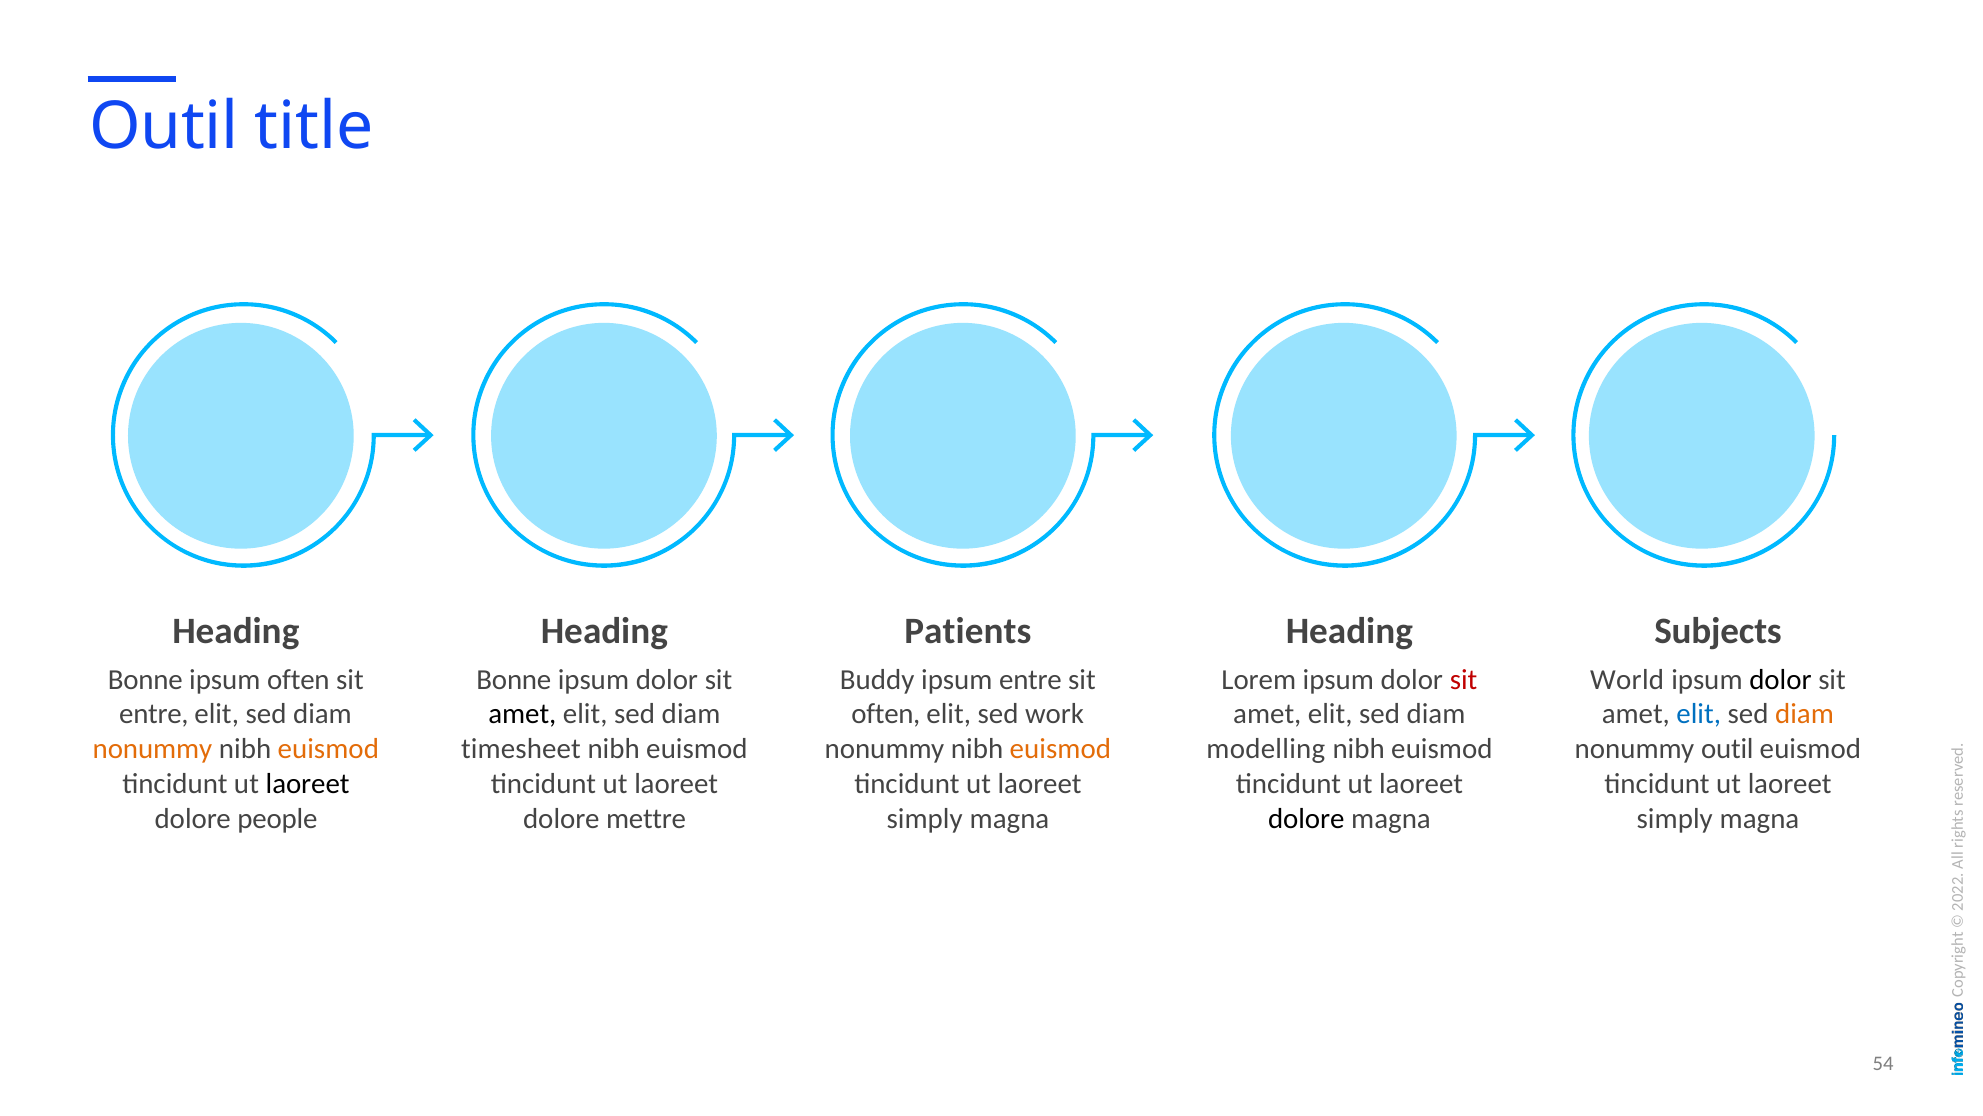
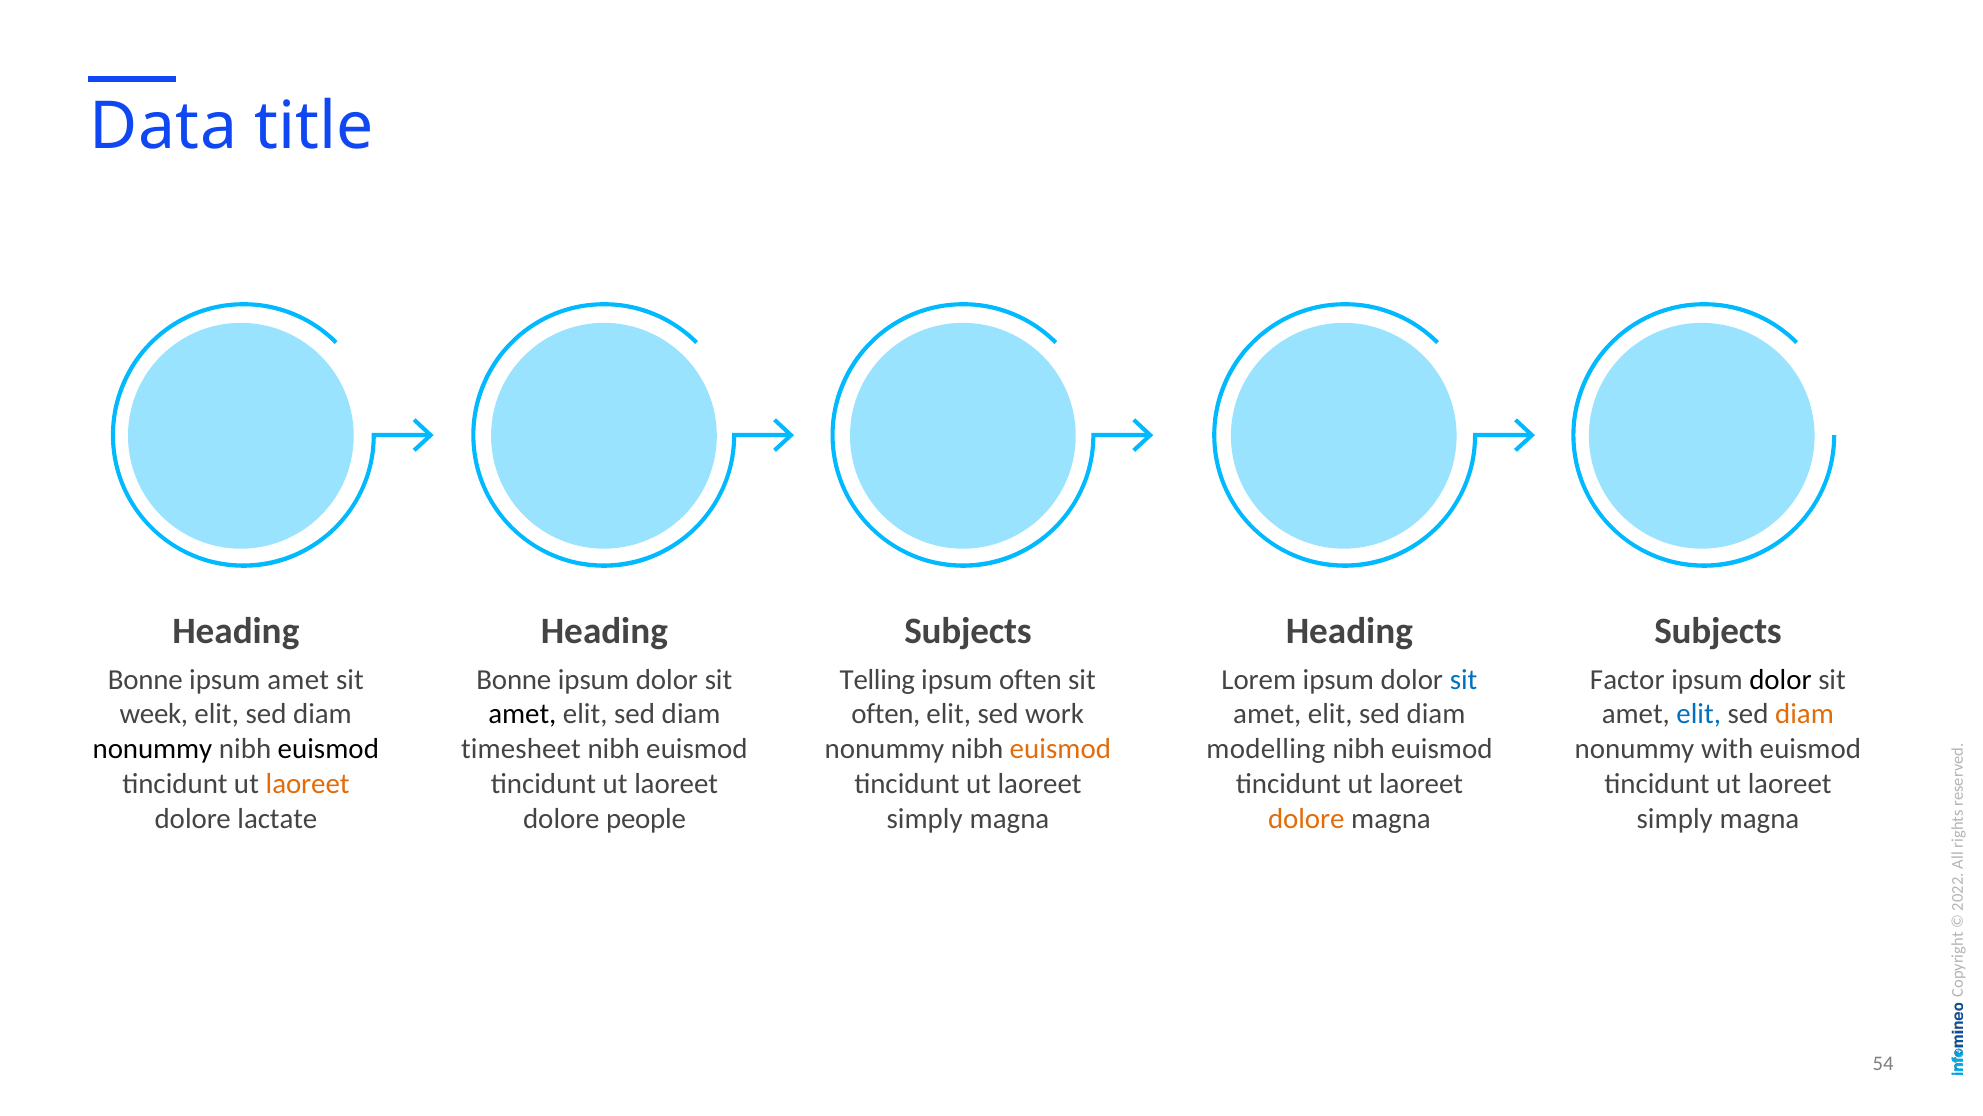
Outil at (164, 126): Outil -> Data
Patients at (968, 631): Patients -> Subjects
ipsum often: often -> amet
Buddy: Buddy -> Telling
ipsum entre: entre -> often
sit at (1464, 679) colour: red -> blue
World: World -> Factor
entre at (154, 714): entre -> week
nonummy at (152, 749) colour: orange -> black
euismod at (328, 749) colour: orange -> black
nonummy outil: outil -> with
laoreet at (308, 783) colour: black -> orange
people: people -> lactate
mettre: mettre -> people
dolore at (1306, 818) colour: black -> orange
